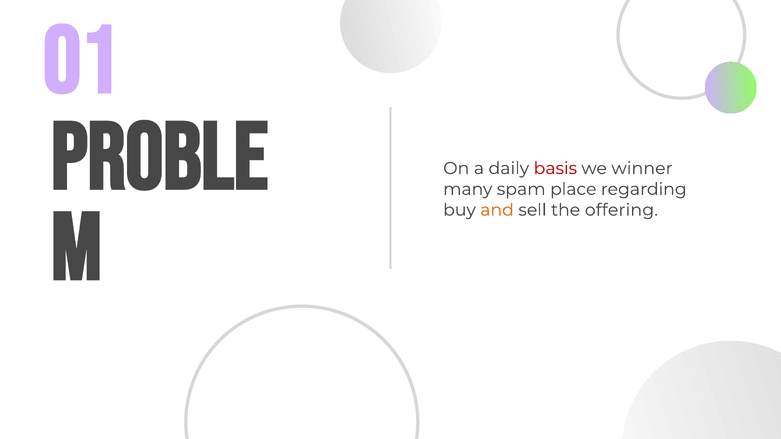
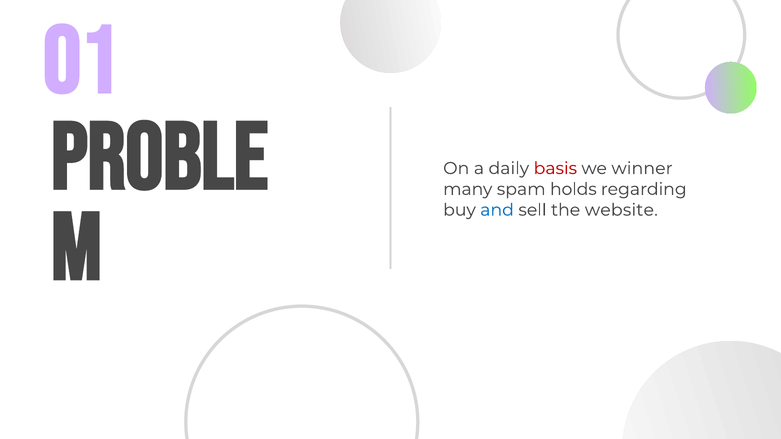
place: place -> holds
and colour: orange -> blue
offering: offering -> website
